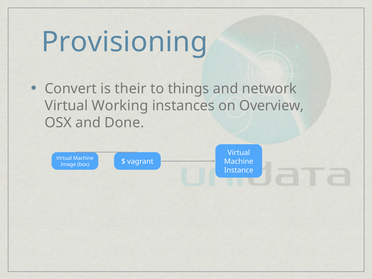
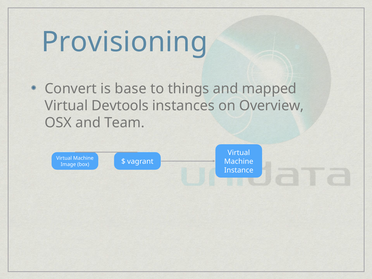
their: their -> base
network: network -> mapped
Working: Working -> Devtools
Done: Done -> Team
